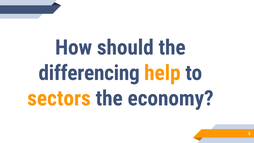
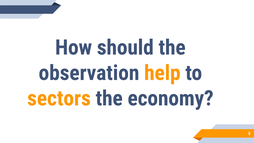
differencing: differencing -> observation
